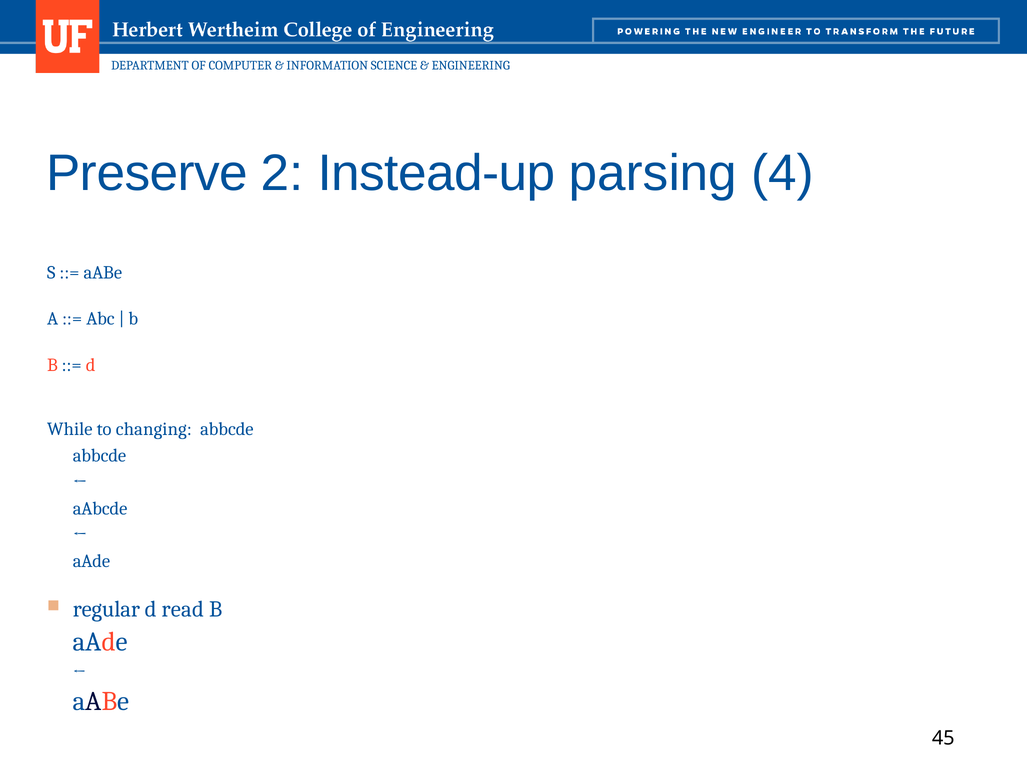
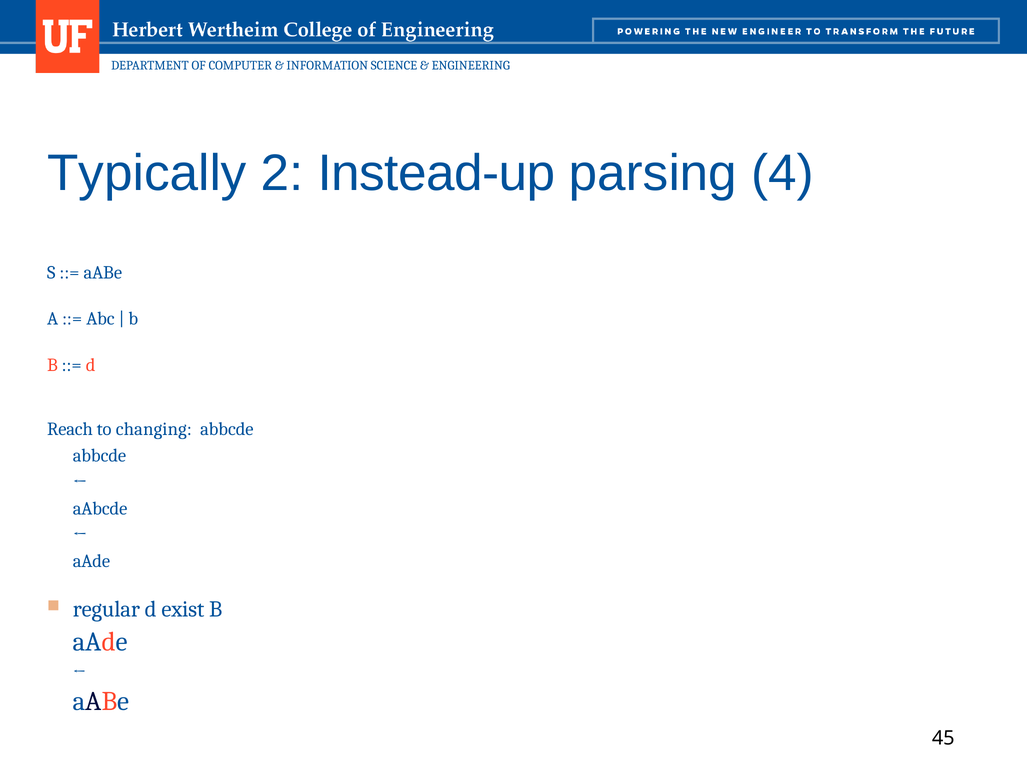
Preserve: Preserve -> Typically
While: While -> Reach
read: read -> exist
